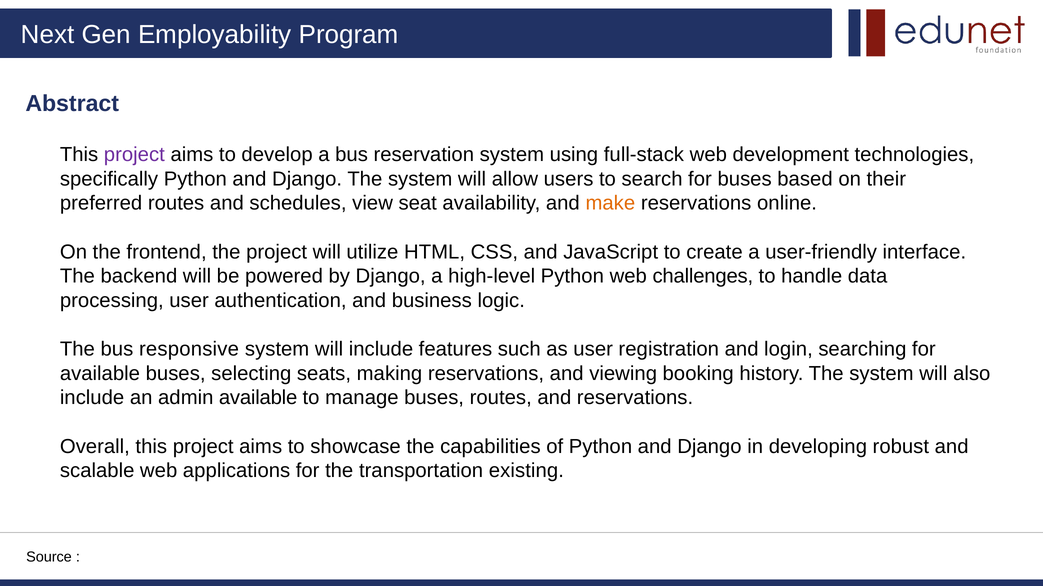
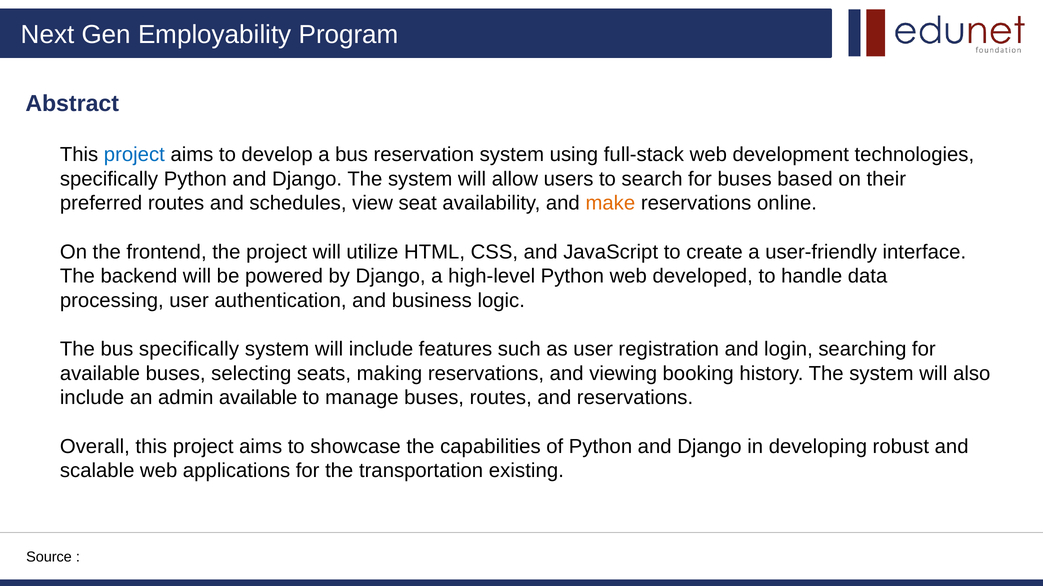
project at (134, 155) colour: purple -> blue
challenges: challenges -> developed
bus responsive: responsive -> specifically
